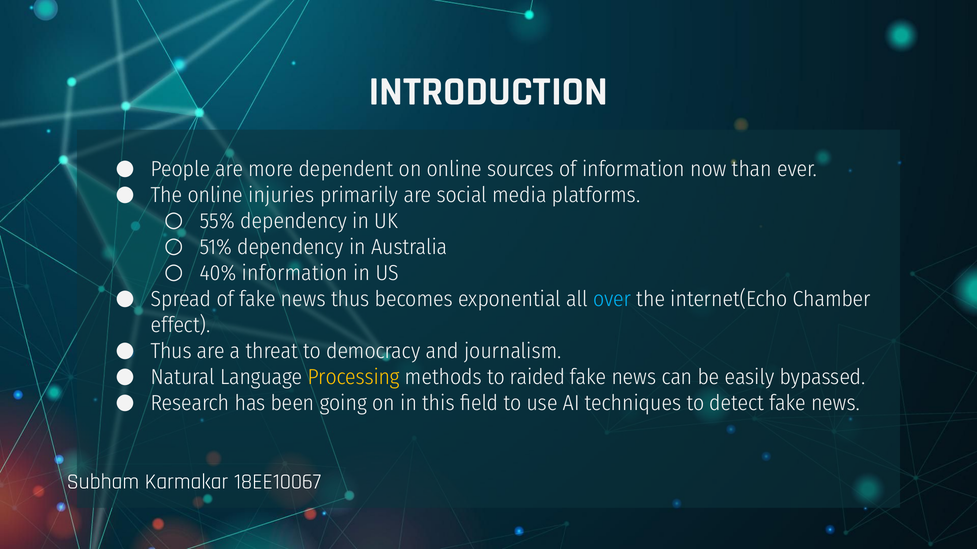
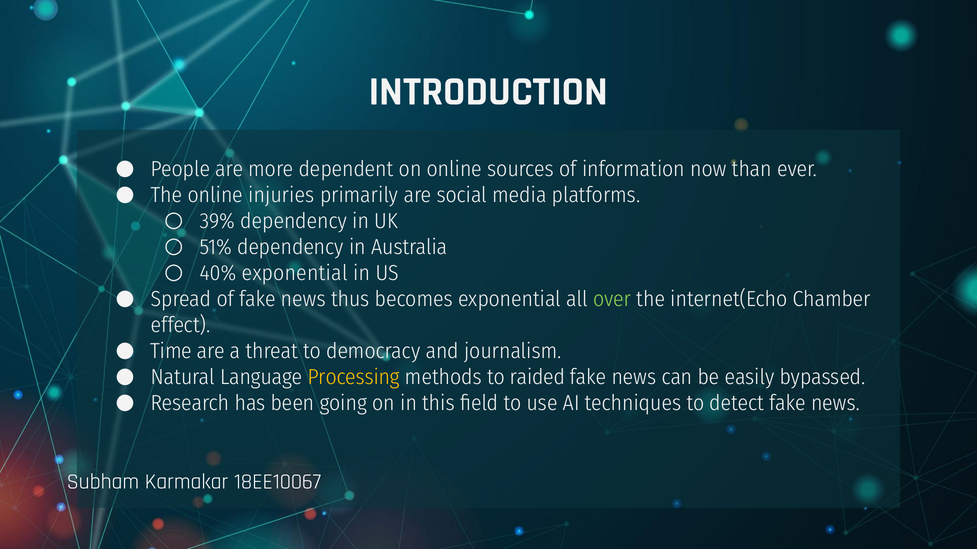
55%: 55% -> 39%
40% information: information -> exponential
over colour: light blue -> light green
Thus at (171, 352): Thus -> Time
